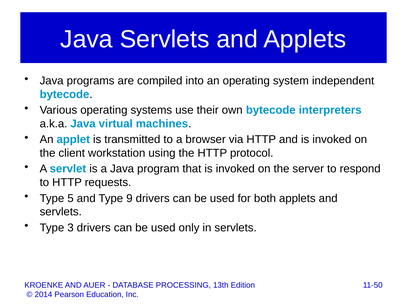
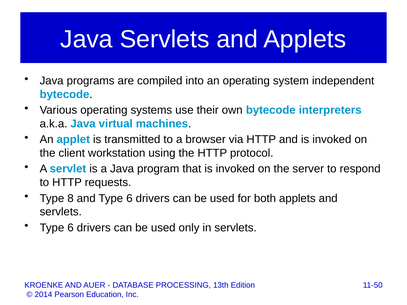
5: 5 -> 8
and Type 9: 9 -> 6
3 at (70, 228): 3 -> 6
